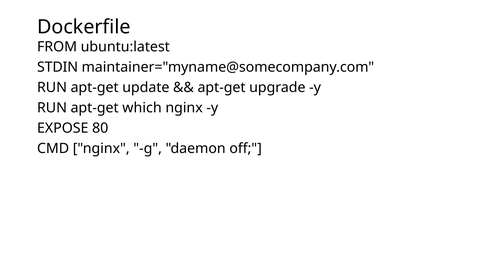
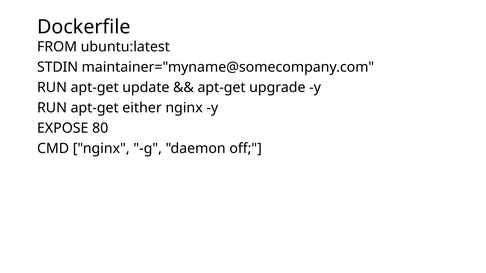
which: which -> either
